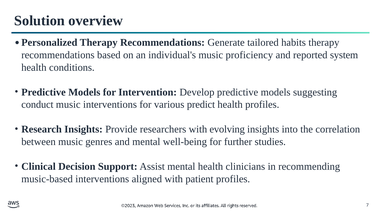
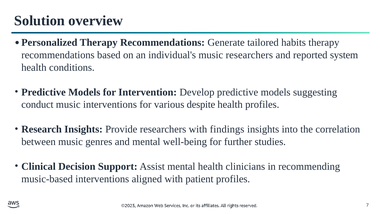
music proficiency: proficiency -> researchers
predict: predict -> despite
evolving: evolving -> findings
